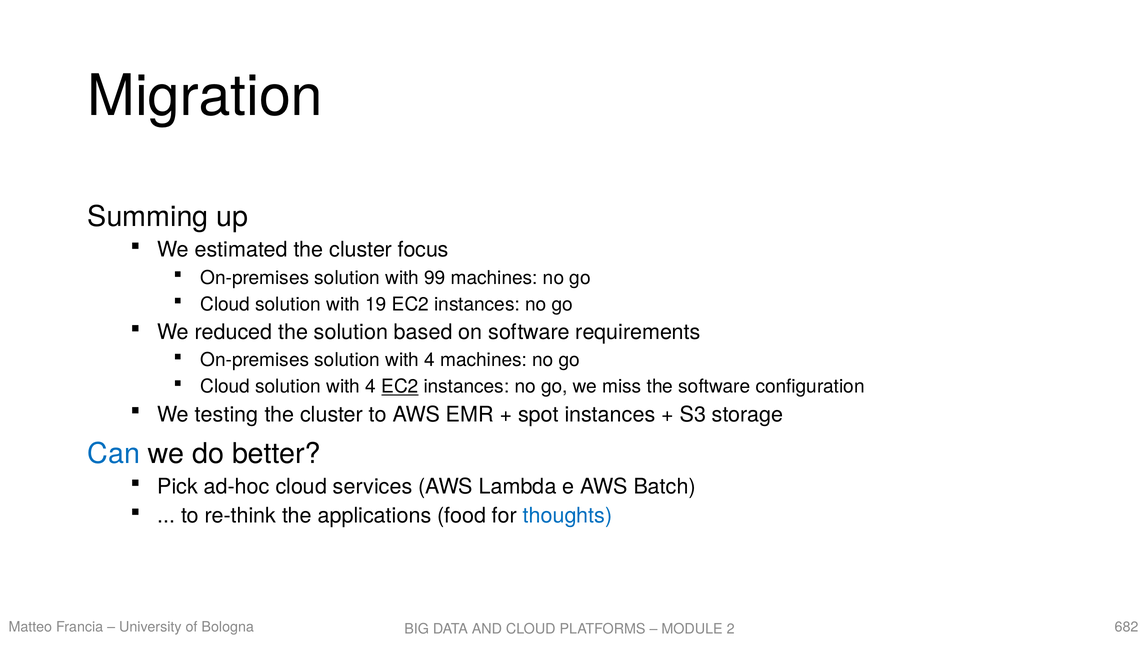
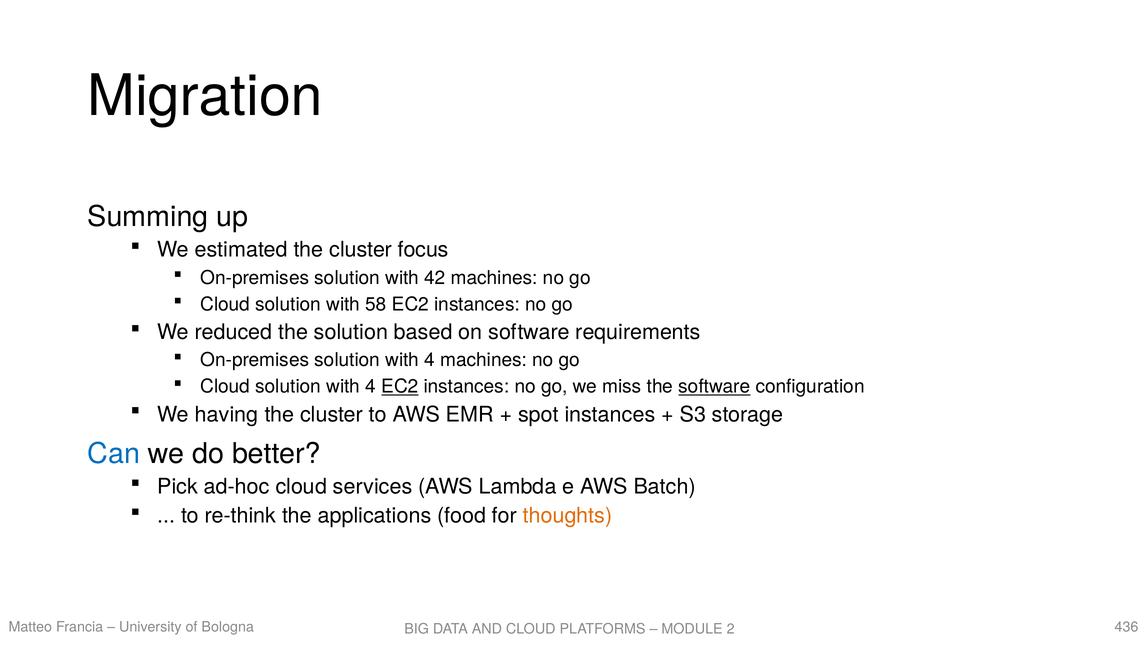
99: 99 -> 42
19: 19 -> 58
software at (714, 387) underline: none -> present
testing: testing -> having
thoughts colour: blue -> orange
682: 682 -> 436
